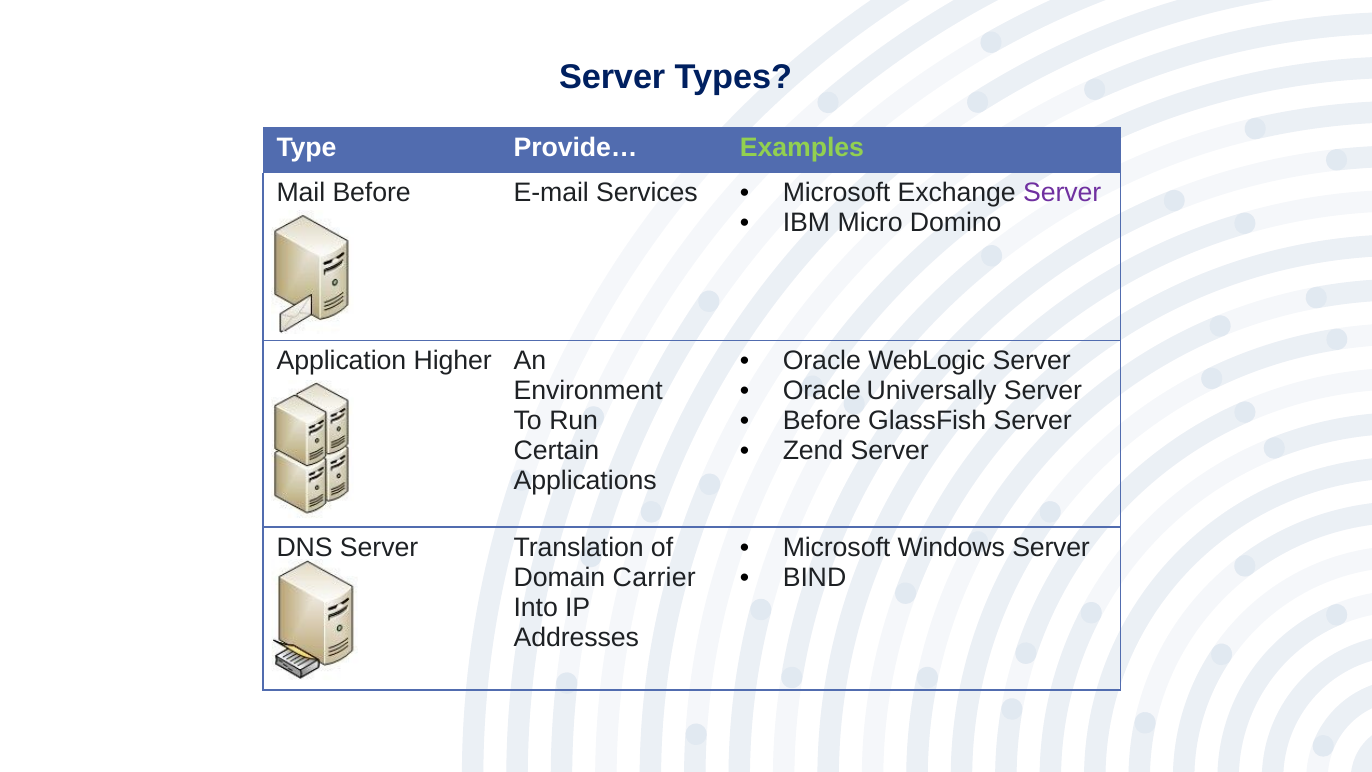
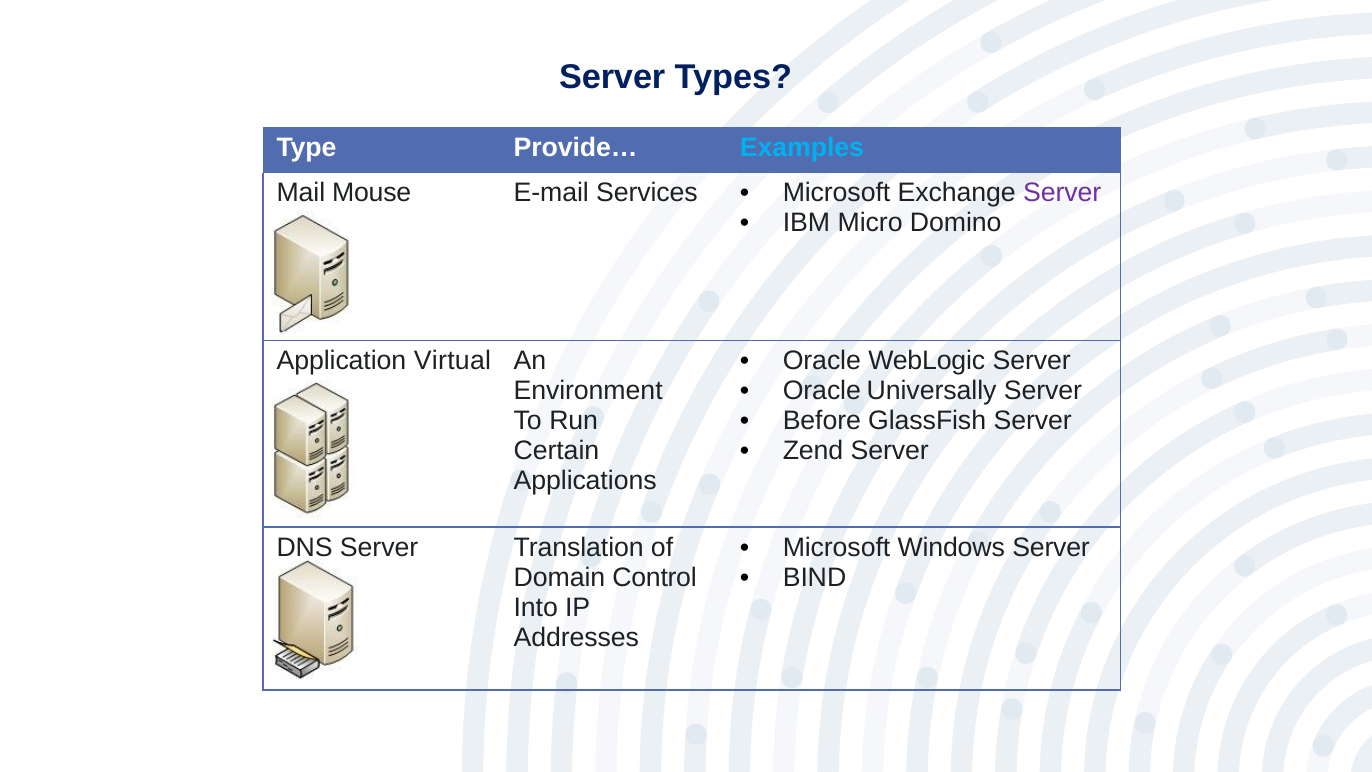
Examples colour: light green -> light blue
Mail Before: Before -> Mouse
Higher: Higher -> Virtual
Carrier: Carrier -> Control
